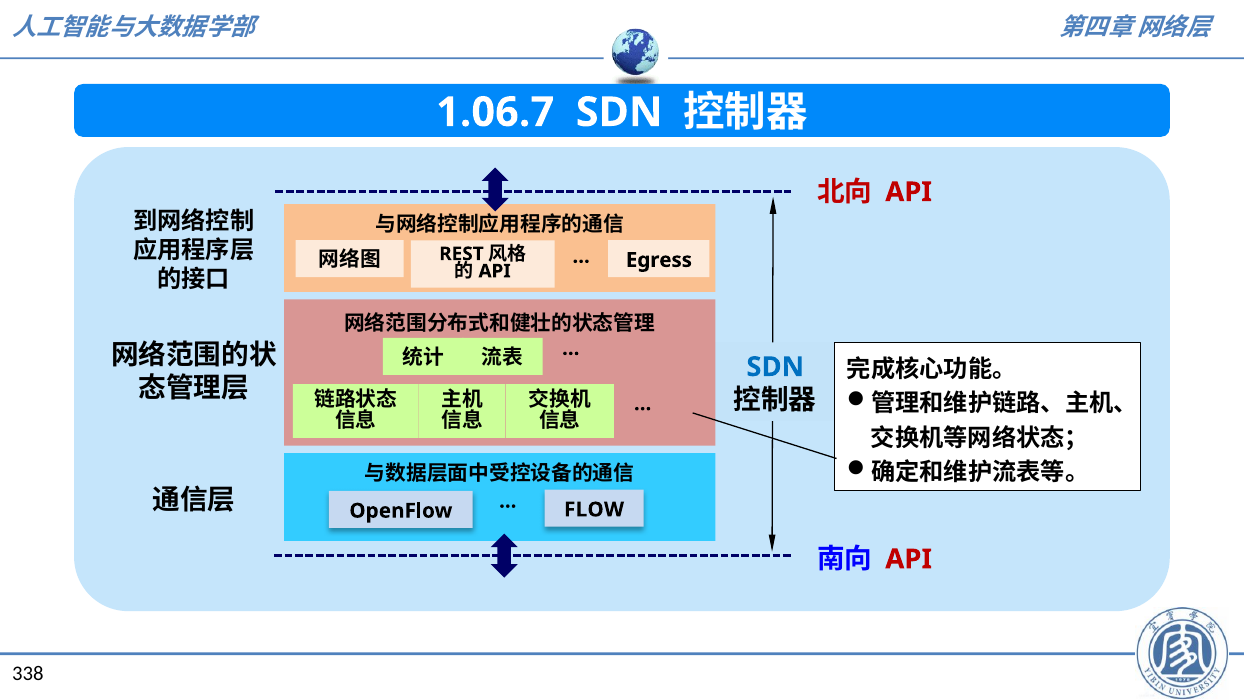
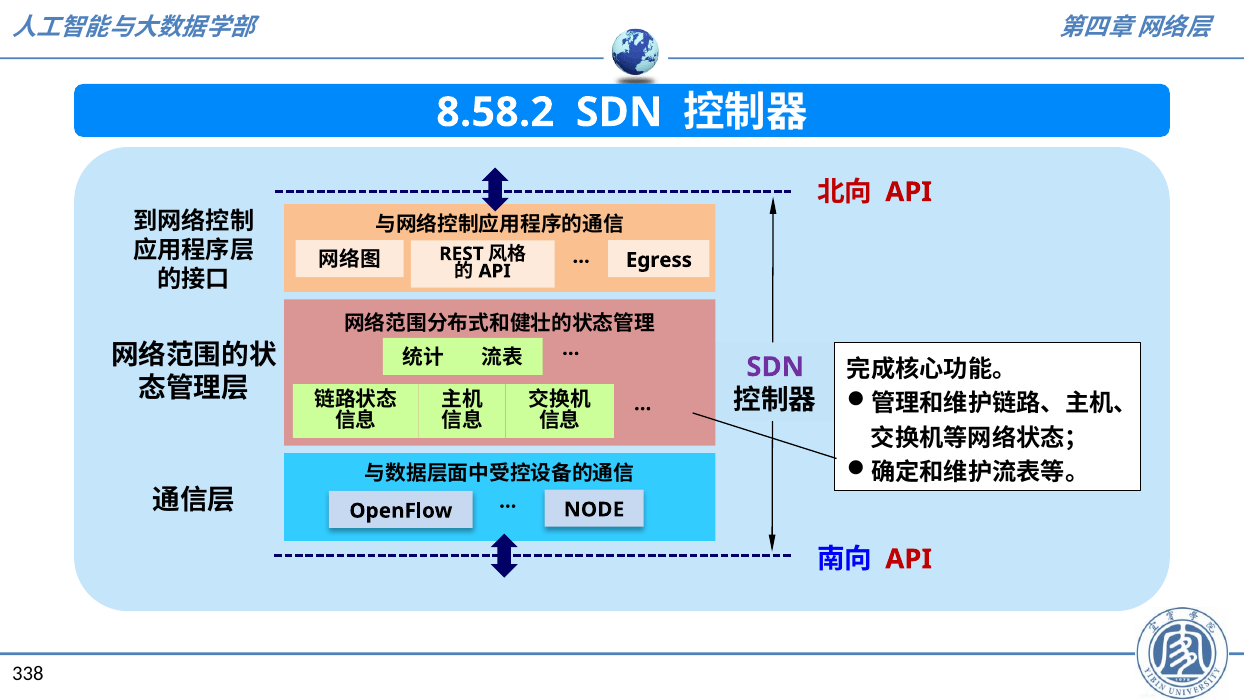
1.06.7: 1.06.7 -> 8.58.2
SDN at (775, 367) colour: blue -> purple
FLOW: FLOW -> NODE
